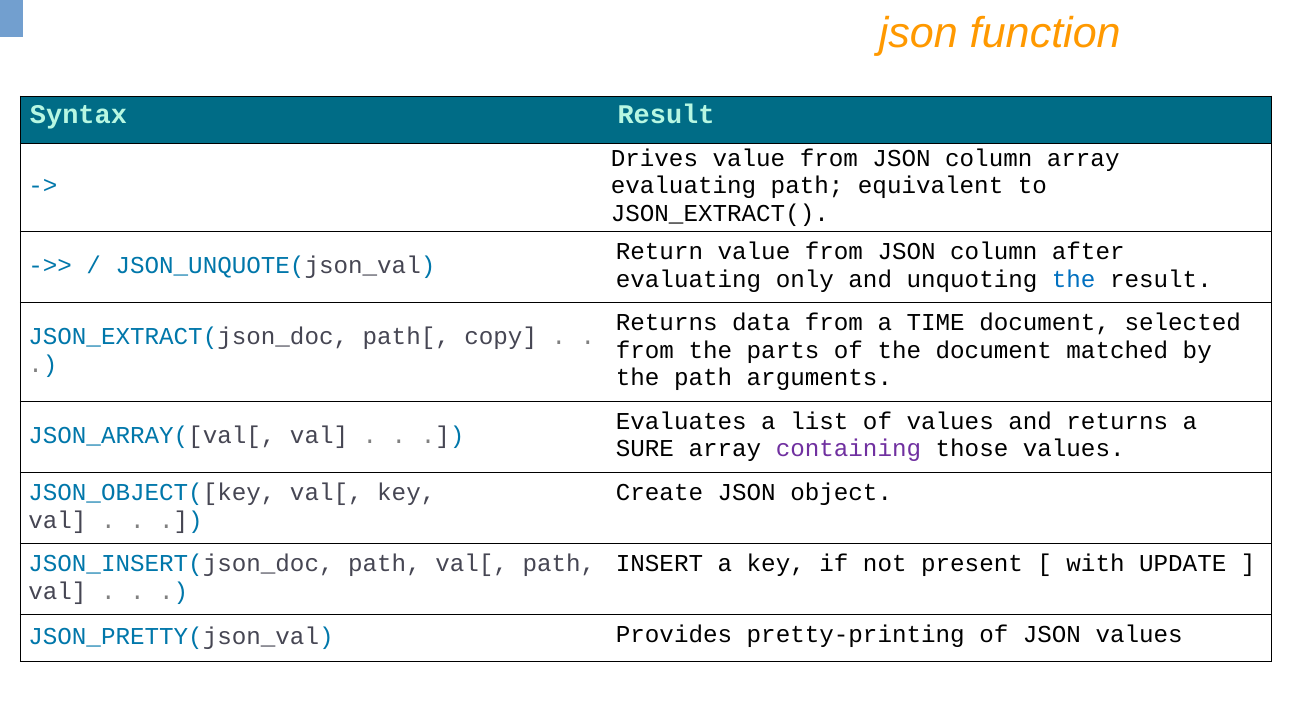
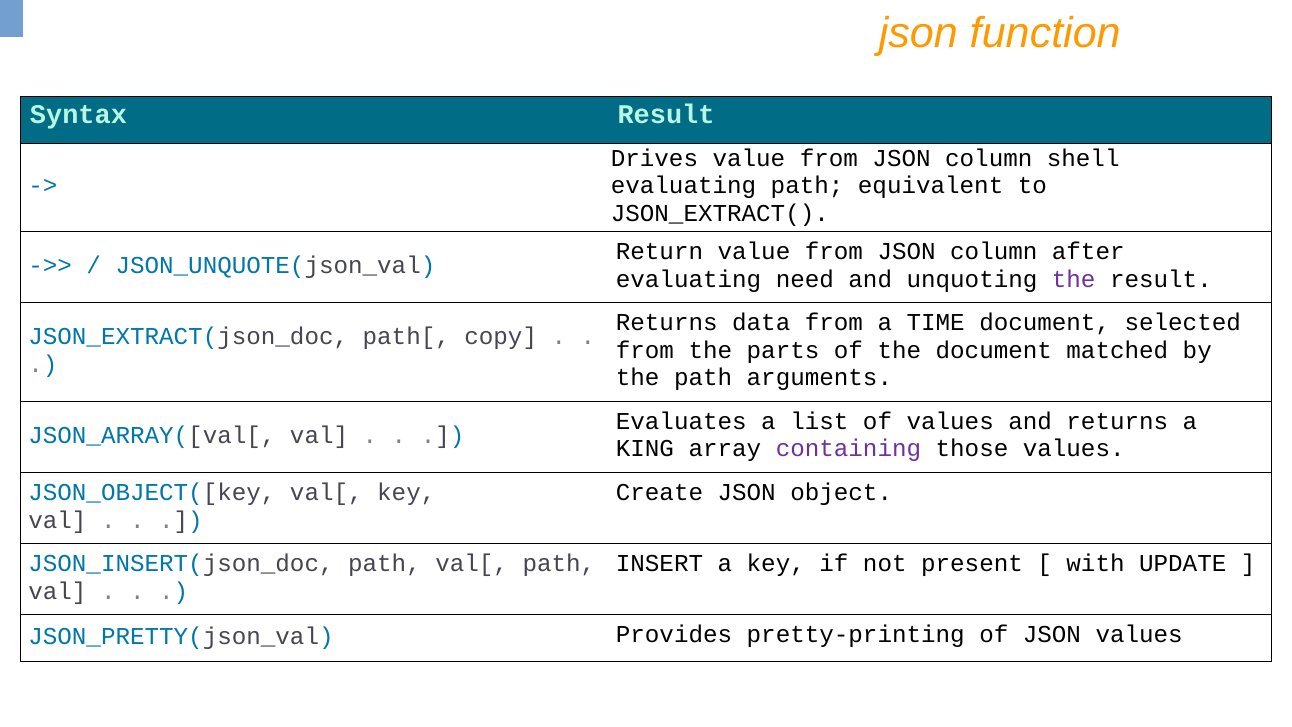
column array: array -> shell
only: only -> need
the at (1074, 279) colour: blue -> purple
SURE: SURE -> KING
